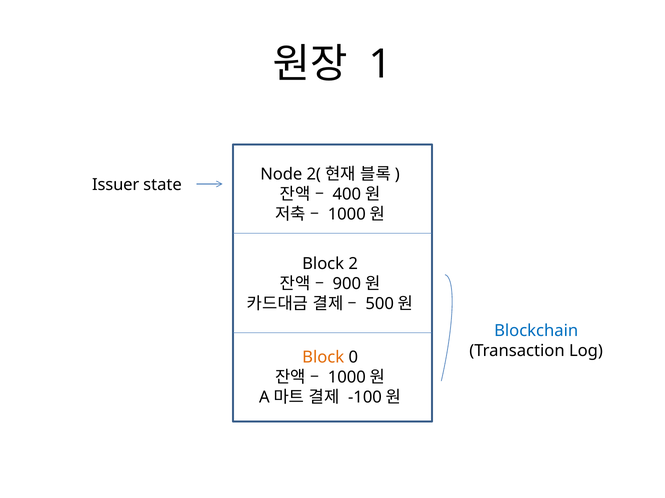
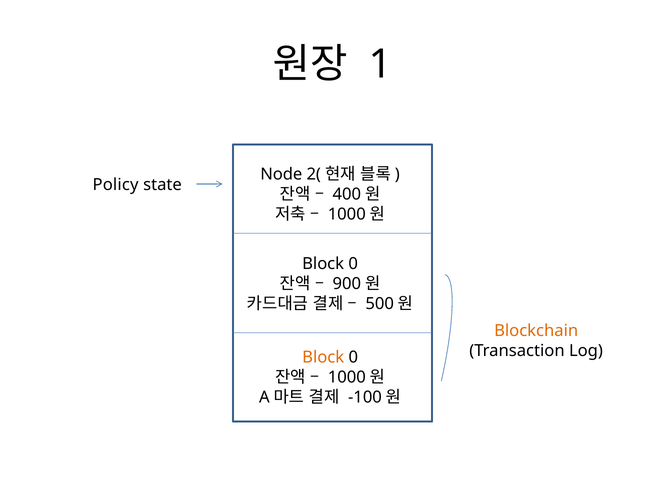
Issuer: Issuer -> Policy
2 at (353, 264): 2 -> 0
Blockchain colour: blue -> orange
